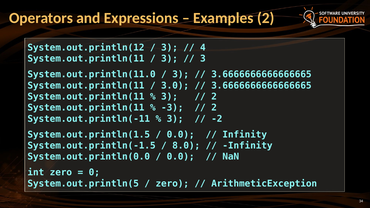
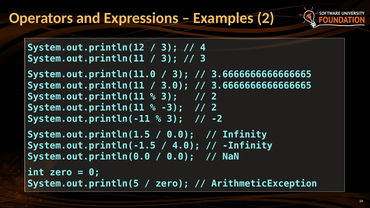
8.0: 8.0 -> 4.0
